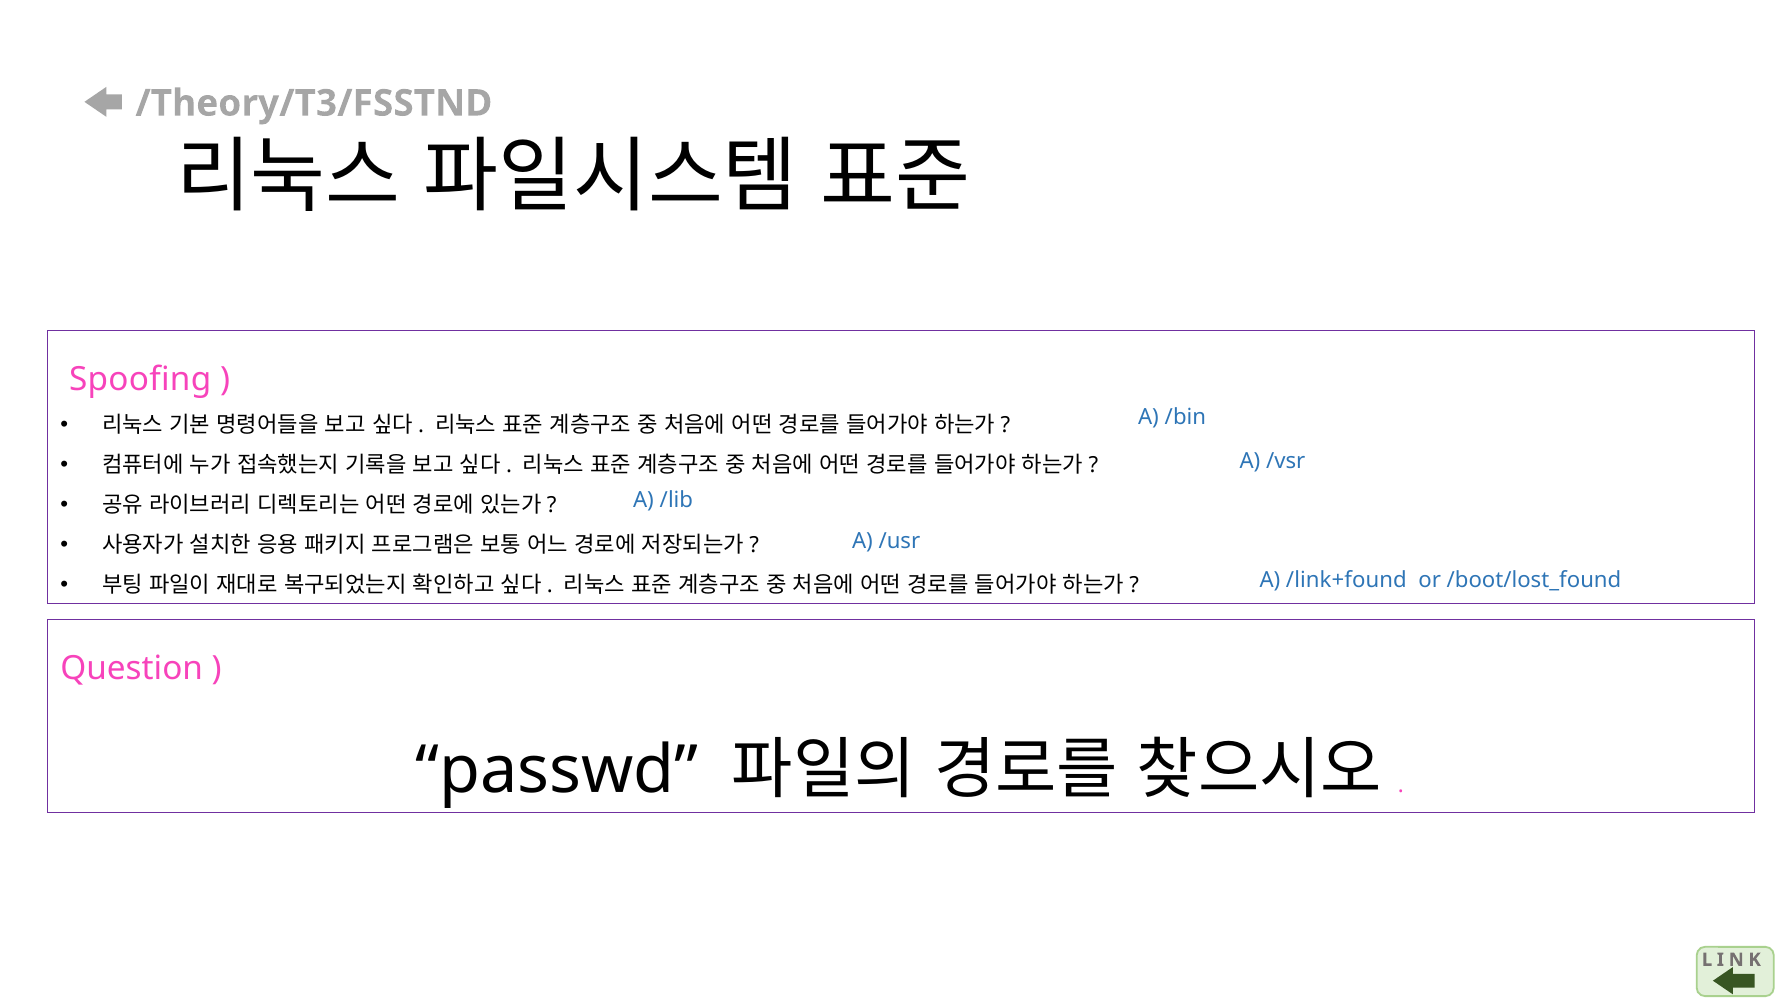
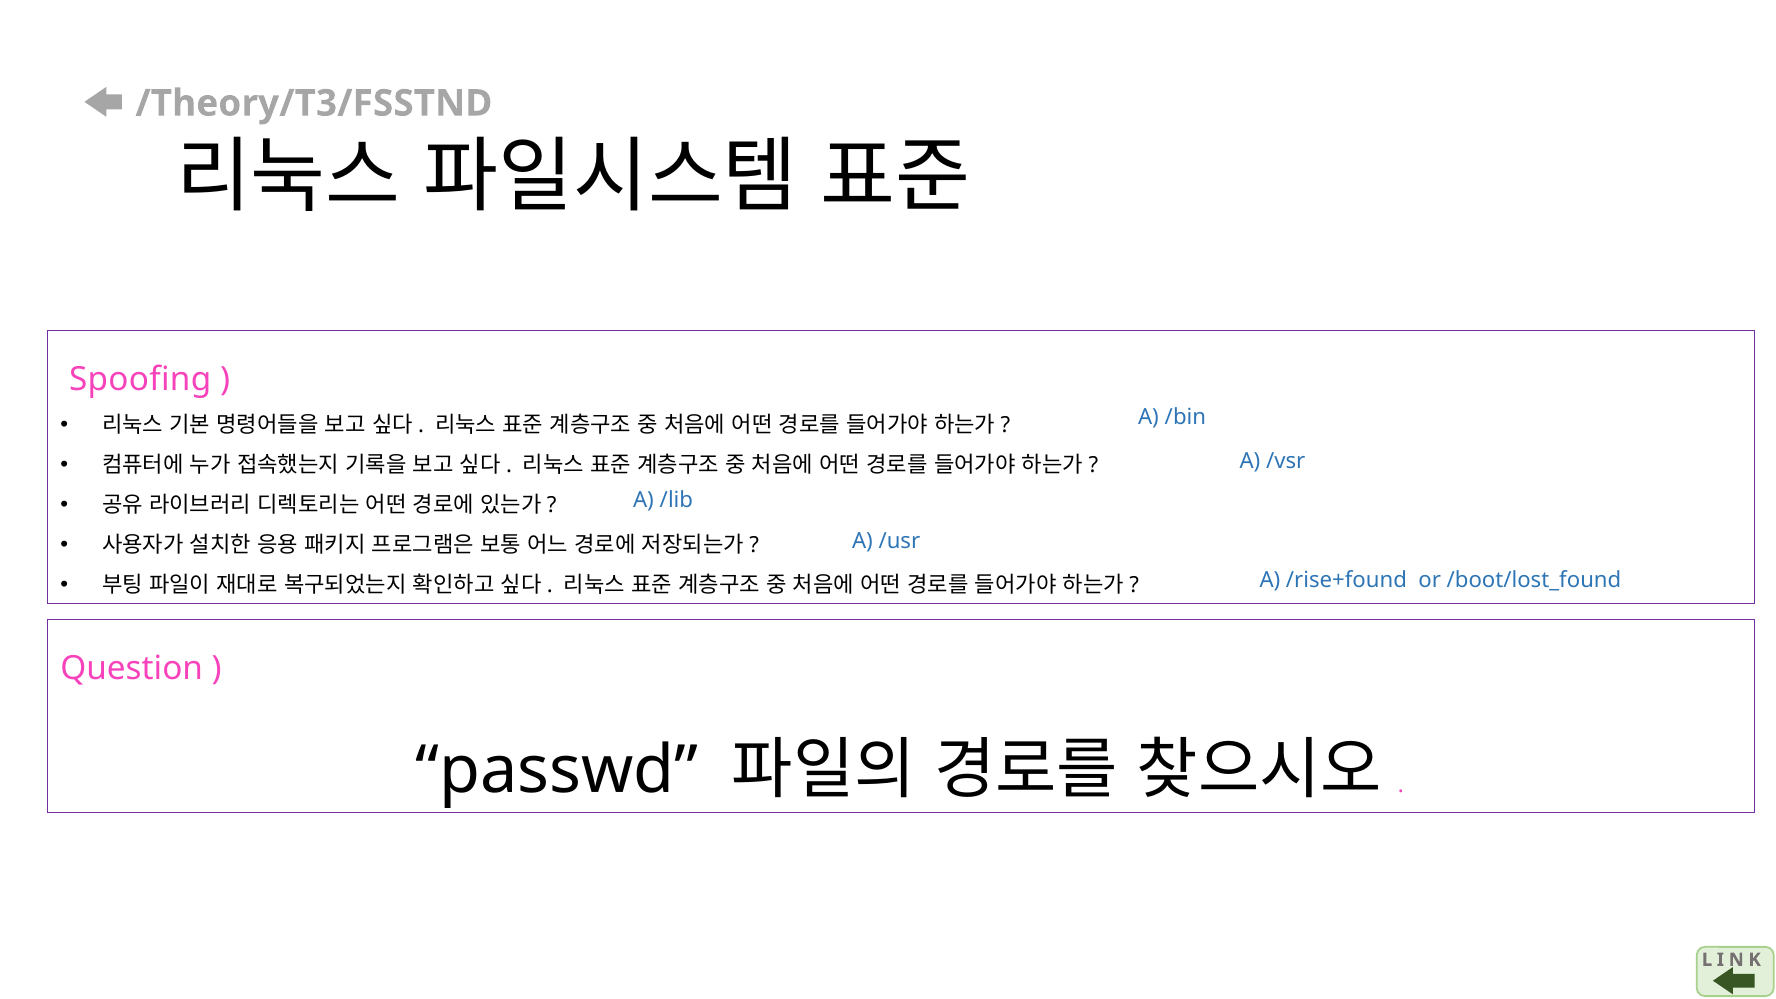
/link+found: /link+found -> /rise+found
